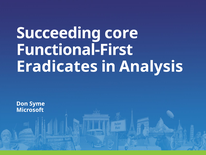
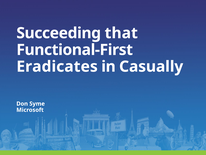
core: core -> that
Analysis: Analysis -> Casually
